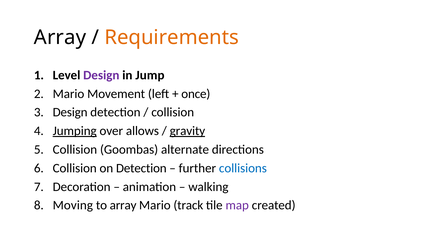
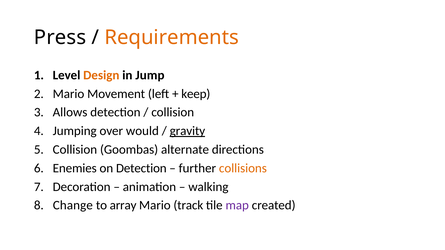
Array at (60, 37): Array -> Press
Design at (101, 75) colour: purple -> orange
once: once -> keep
Design at (70, 112): Design -> Allows
Jumping underline: present -> none
allows: allows -> would
Collision at (75, 168): Collision -> Enemies
collisions colour: blue -> orange
Moving: Moving -> Change
